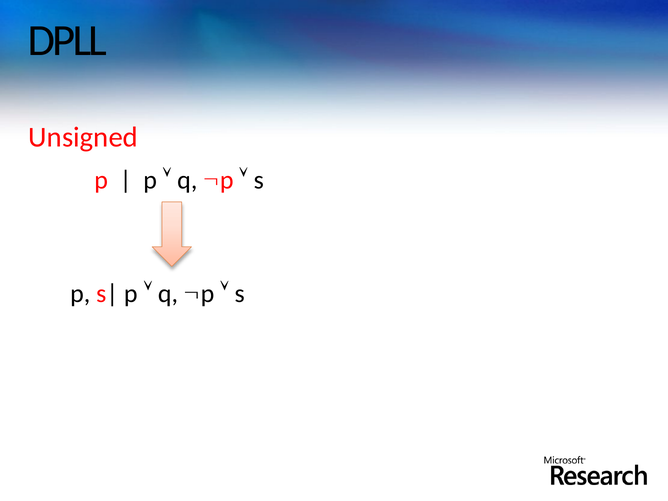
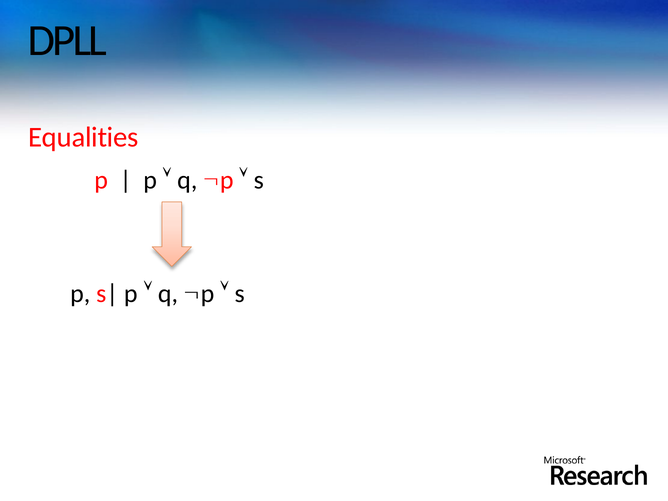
Unsigned: Unsigned -> Equalities
